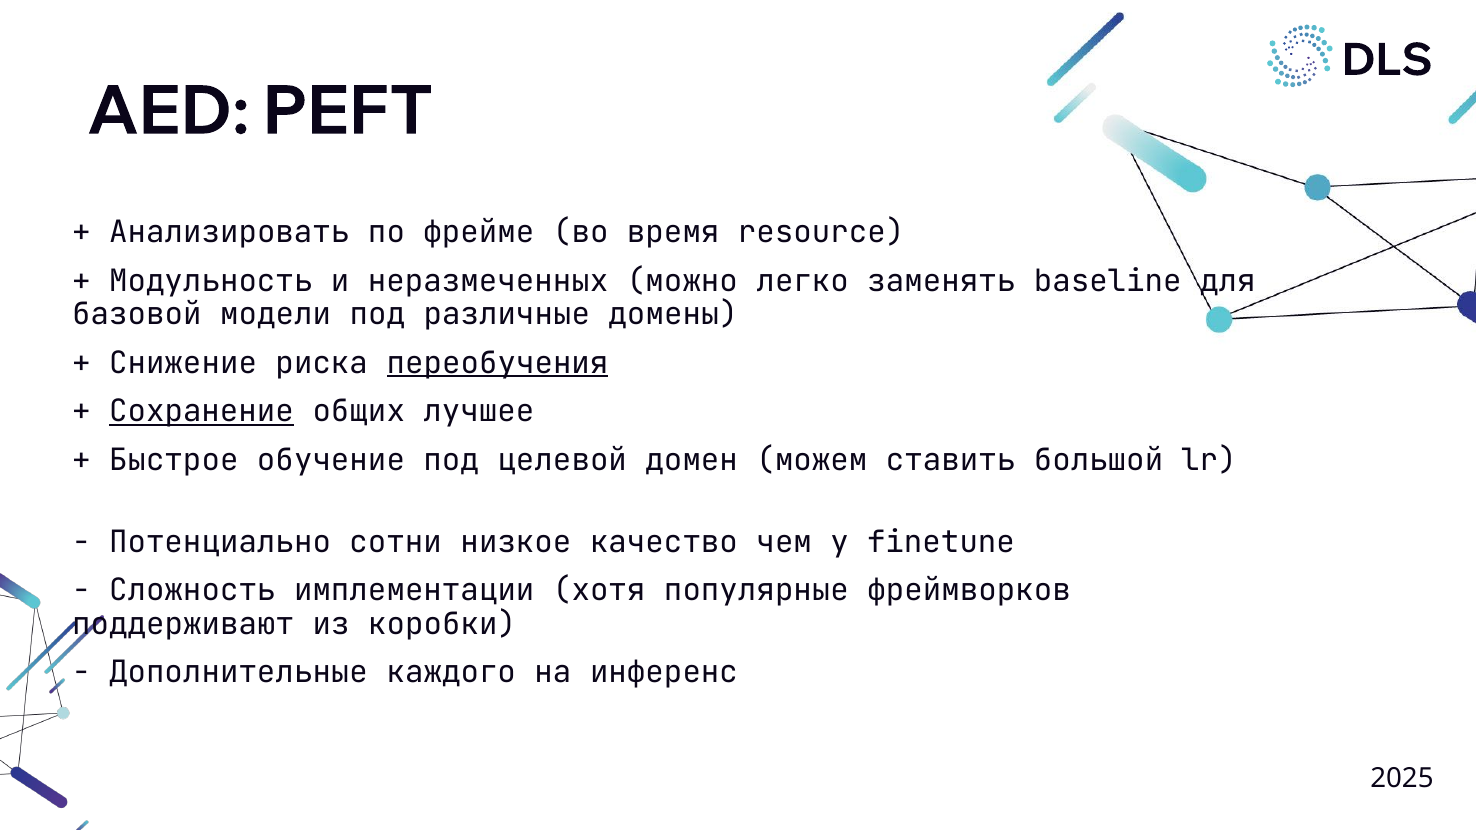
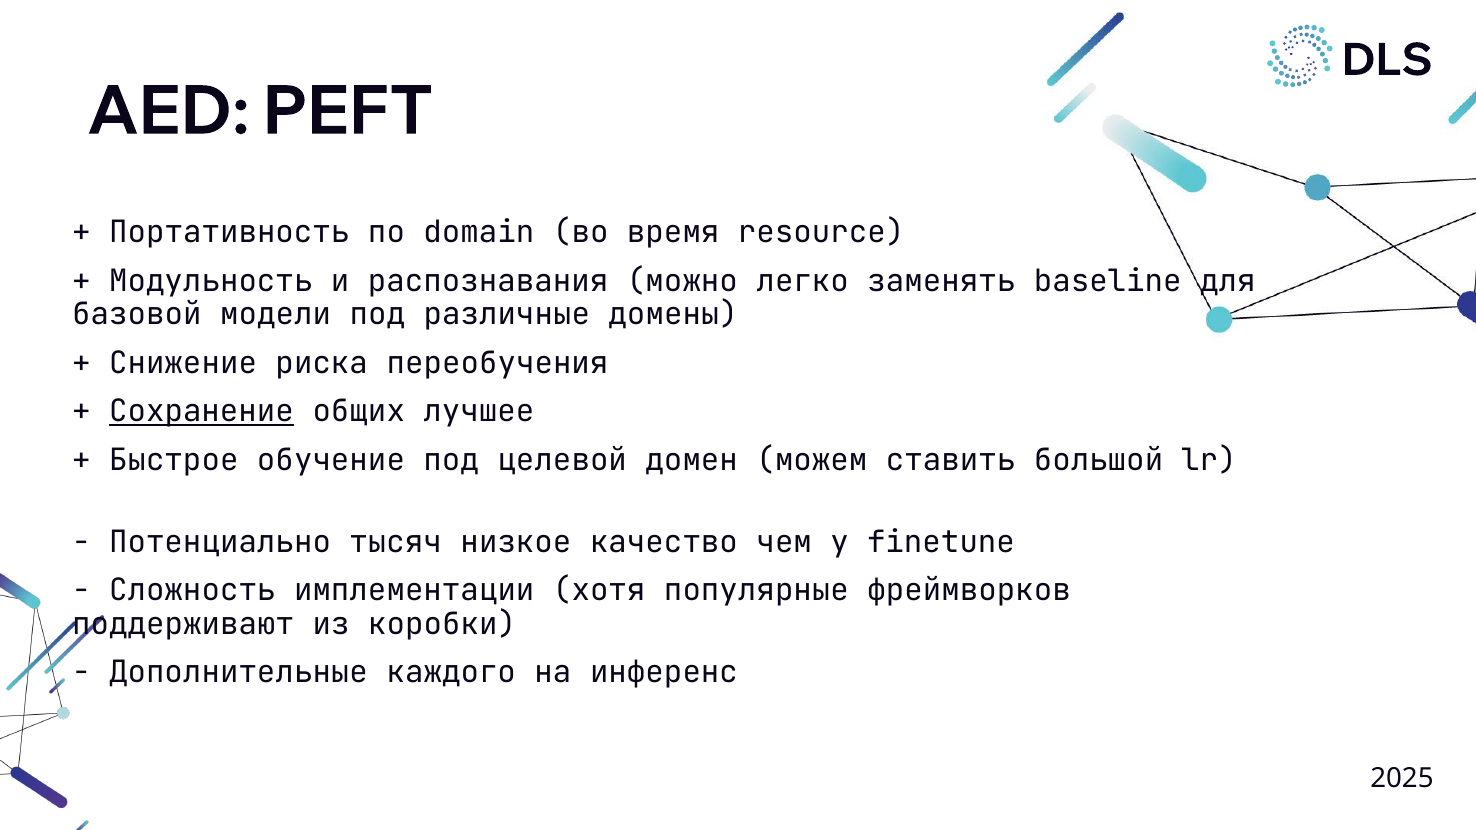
Анализировать: Анализировать -> Портативность
фрейме: фрейме -> domain
неразмеченных: неразмеченных -> распознавания
переобучения underline: present -> none
сотни: сотни -> тысяч
